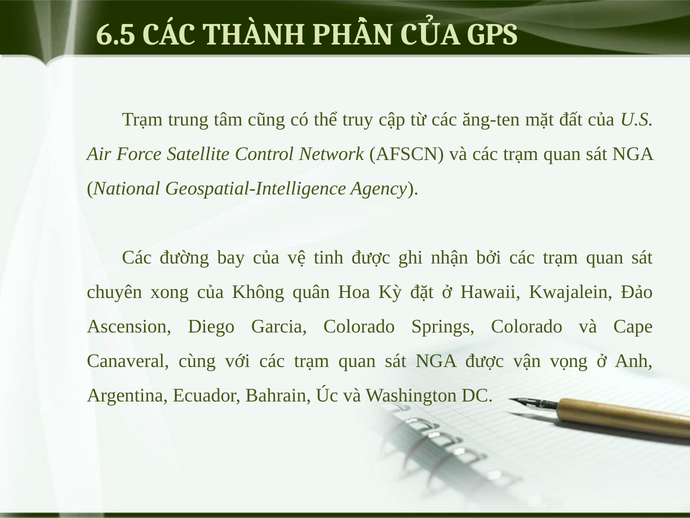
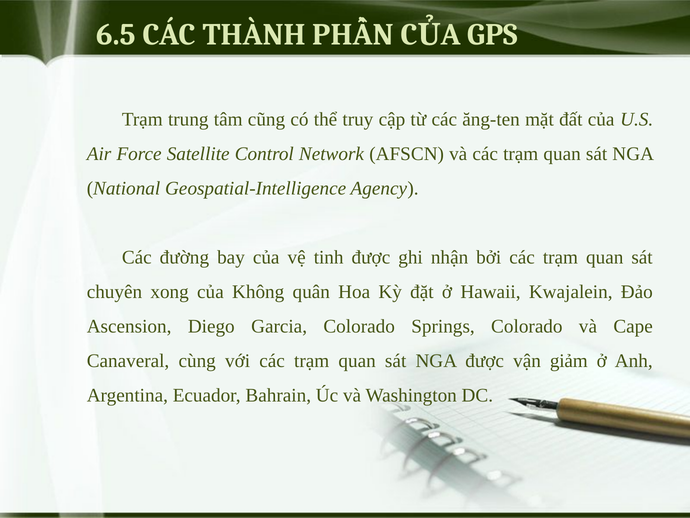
vọng: vọng -> giảm
